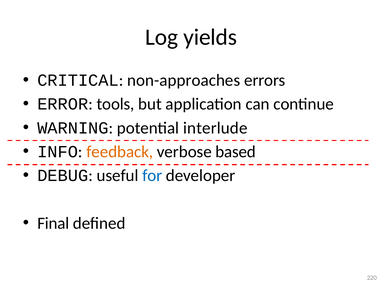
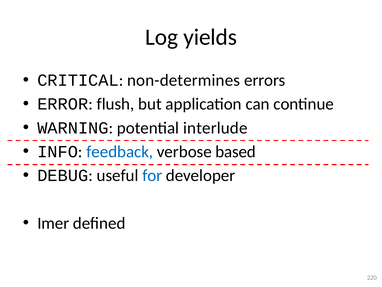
non-approaches: non-approaches -> non-determines
tools: tools -> flush
feedback colour: orange -> blue
Final: Final -> Imer
